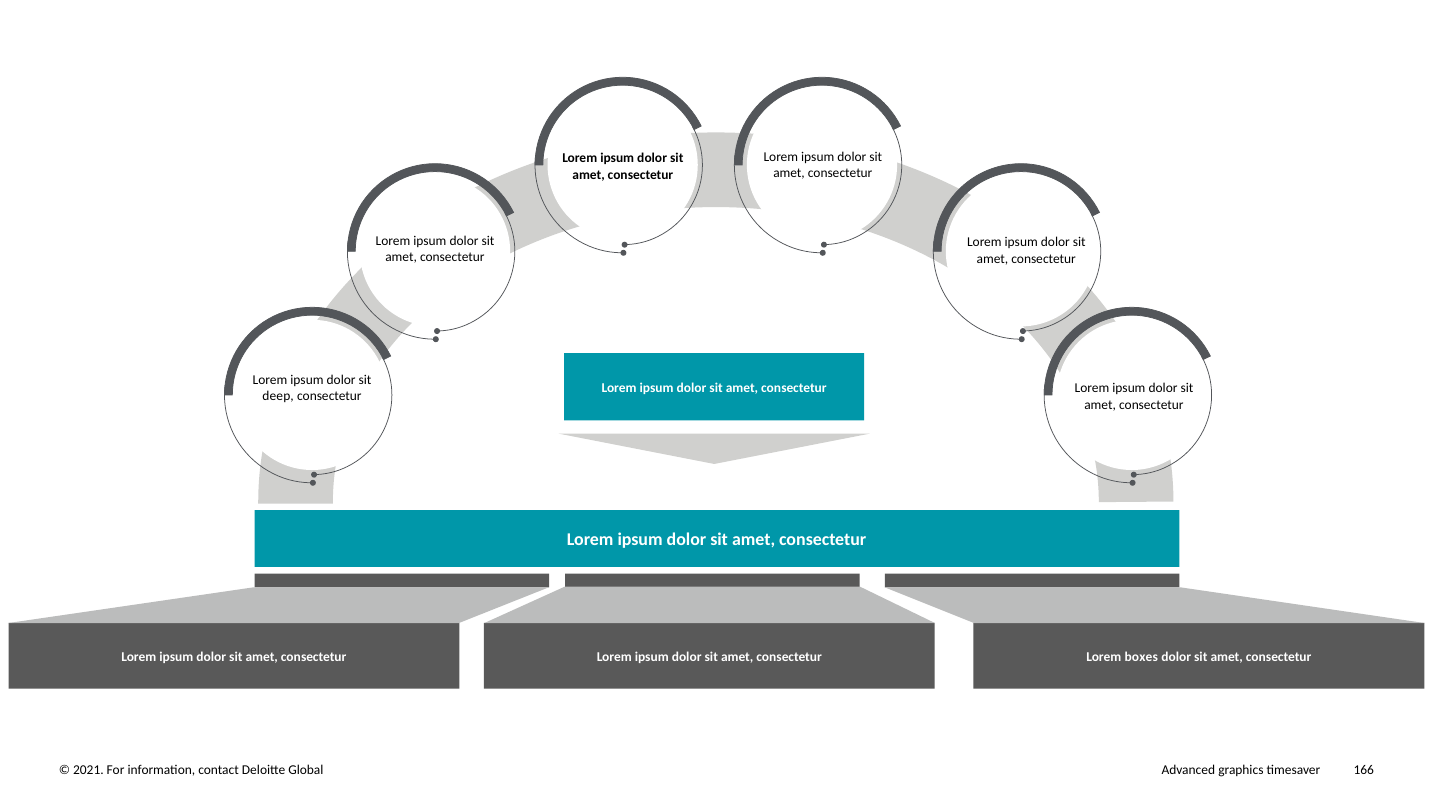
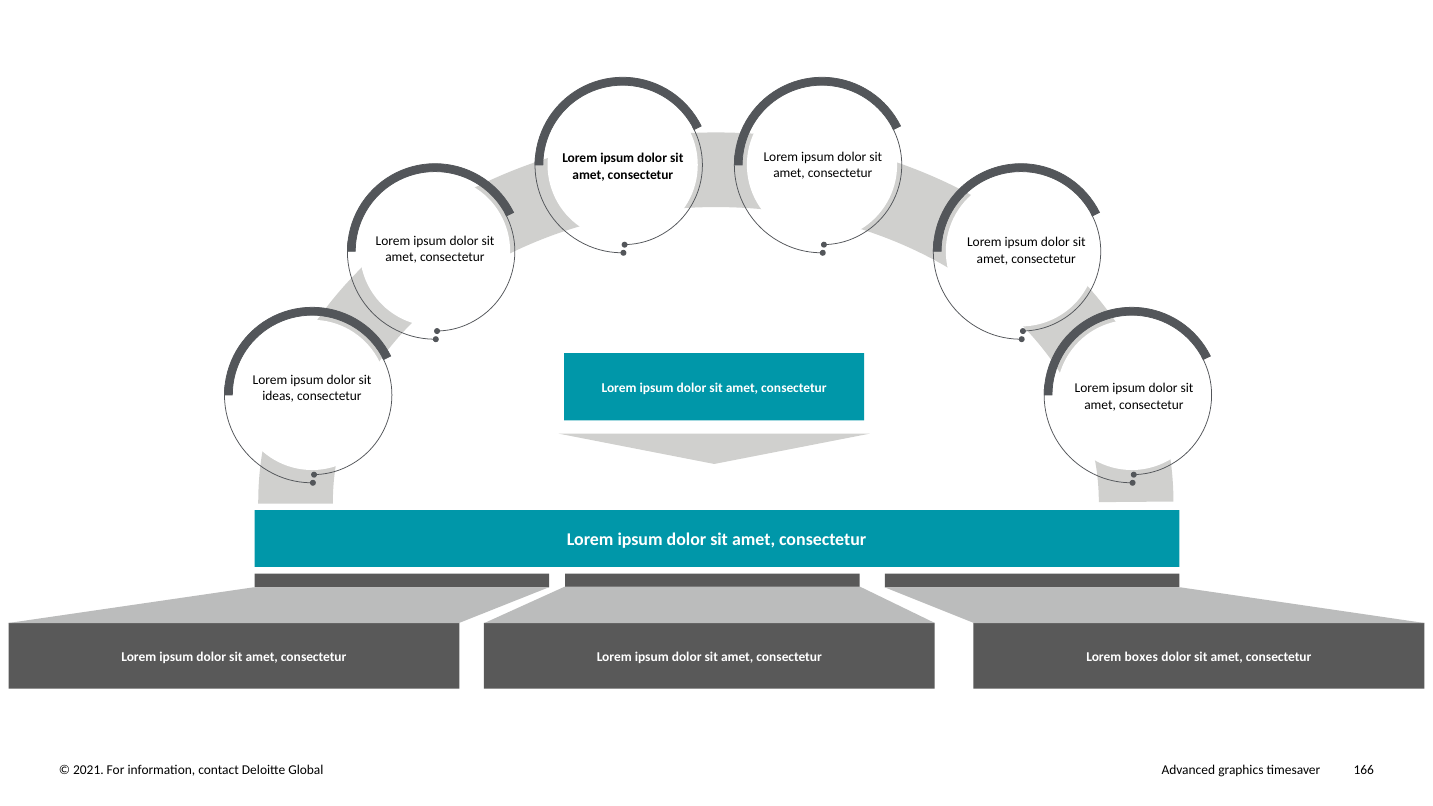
deep: deep -> ideas
